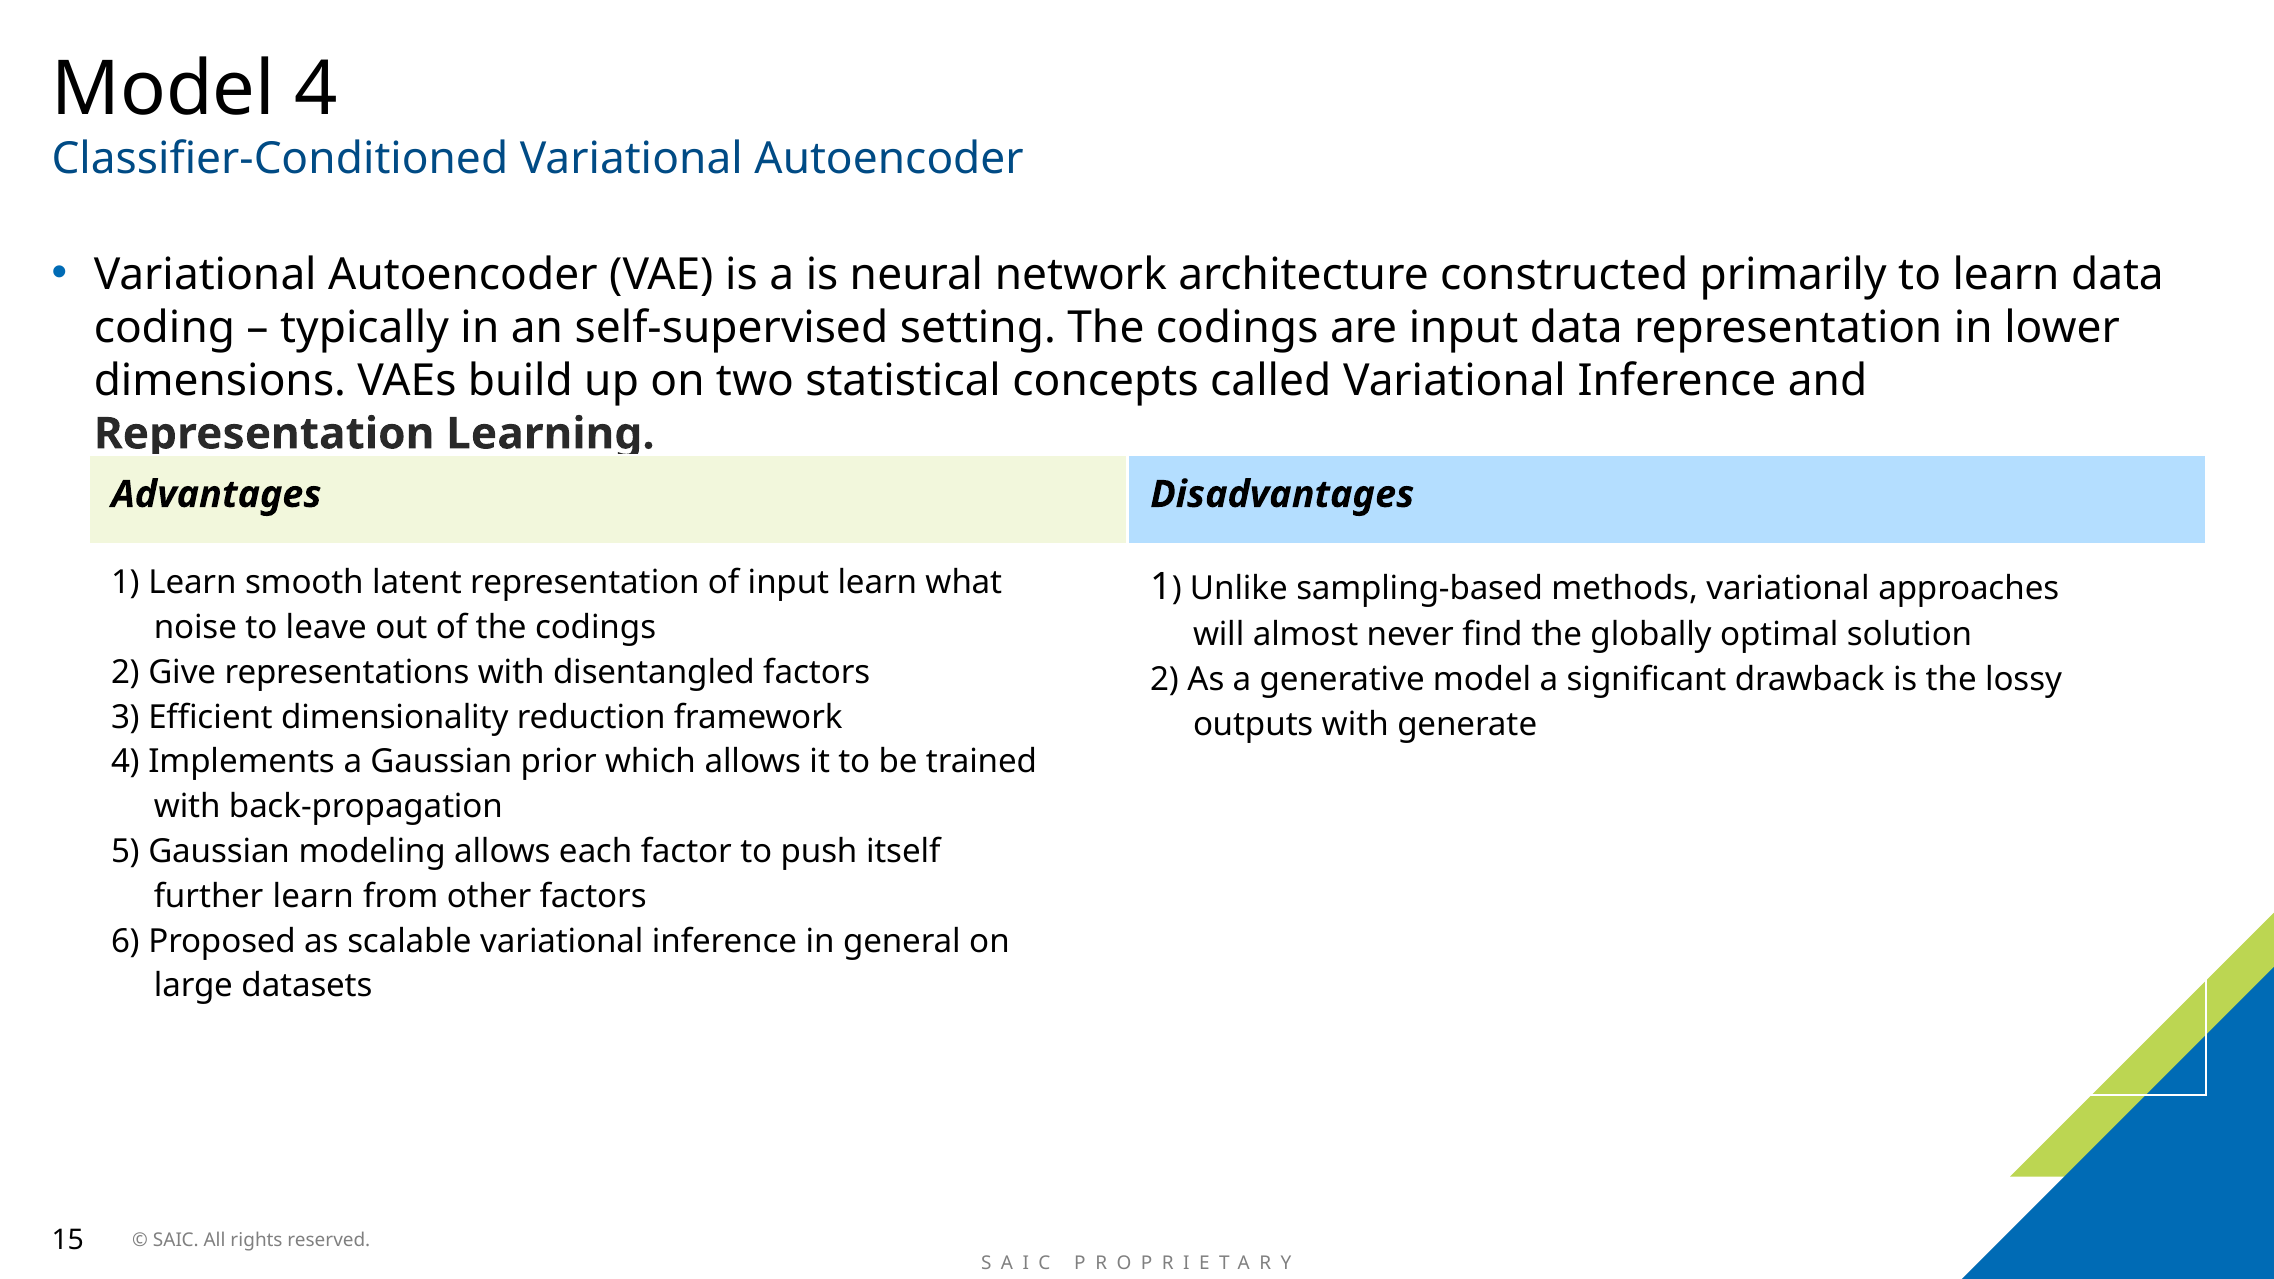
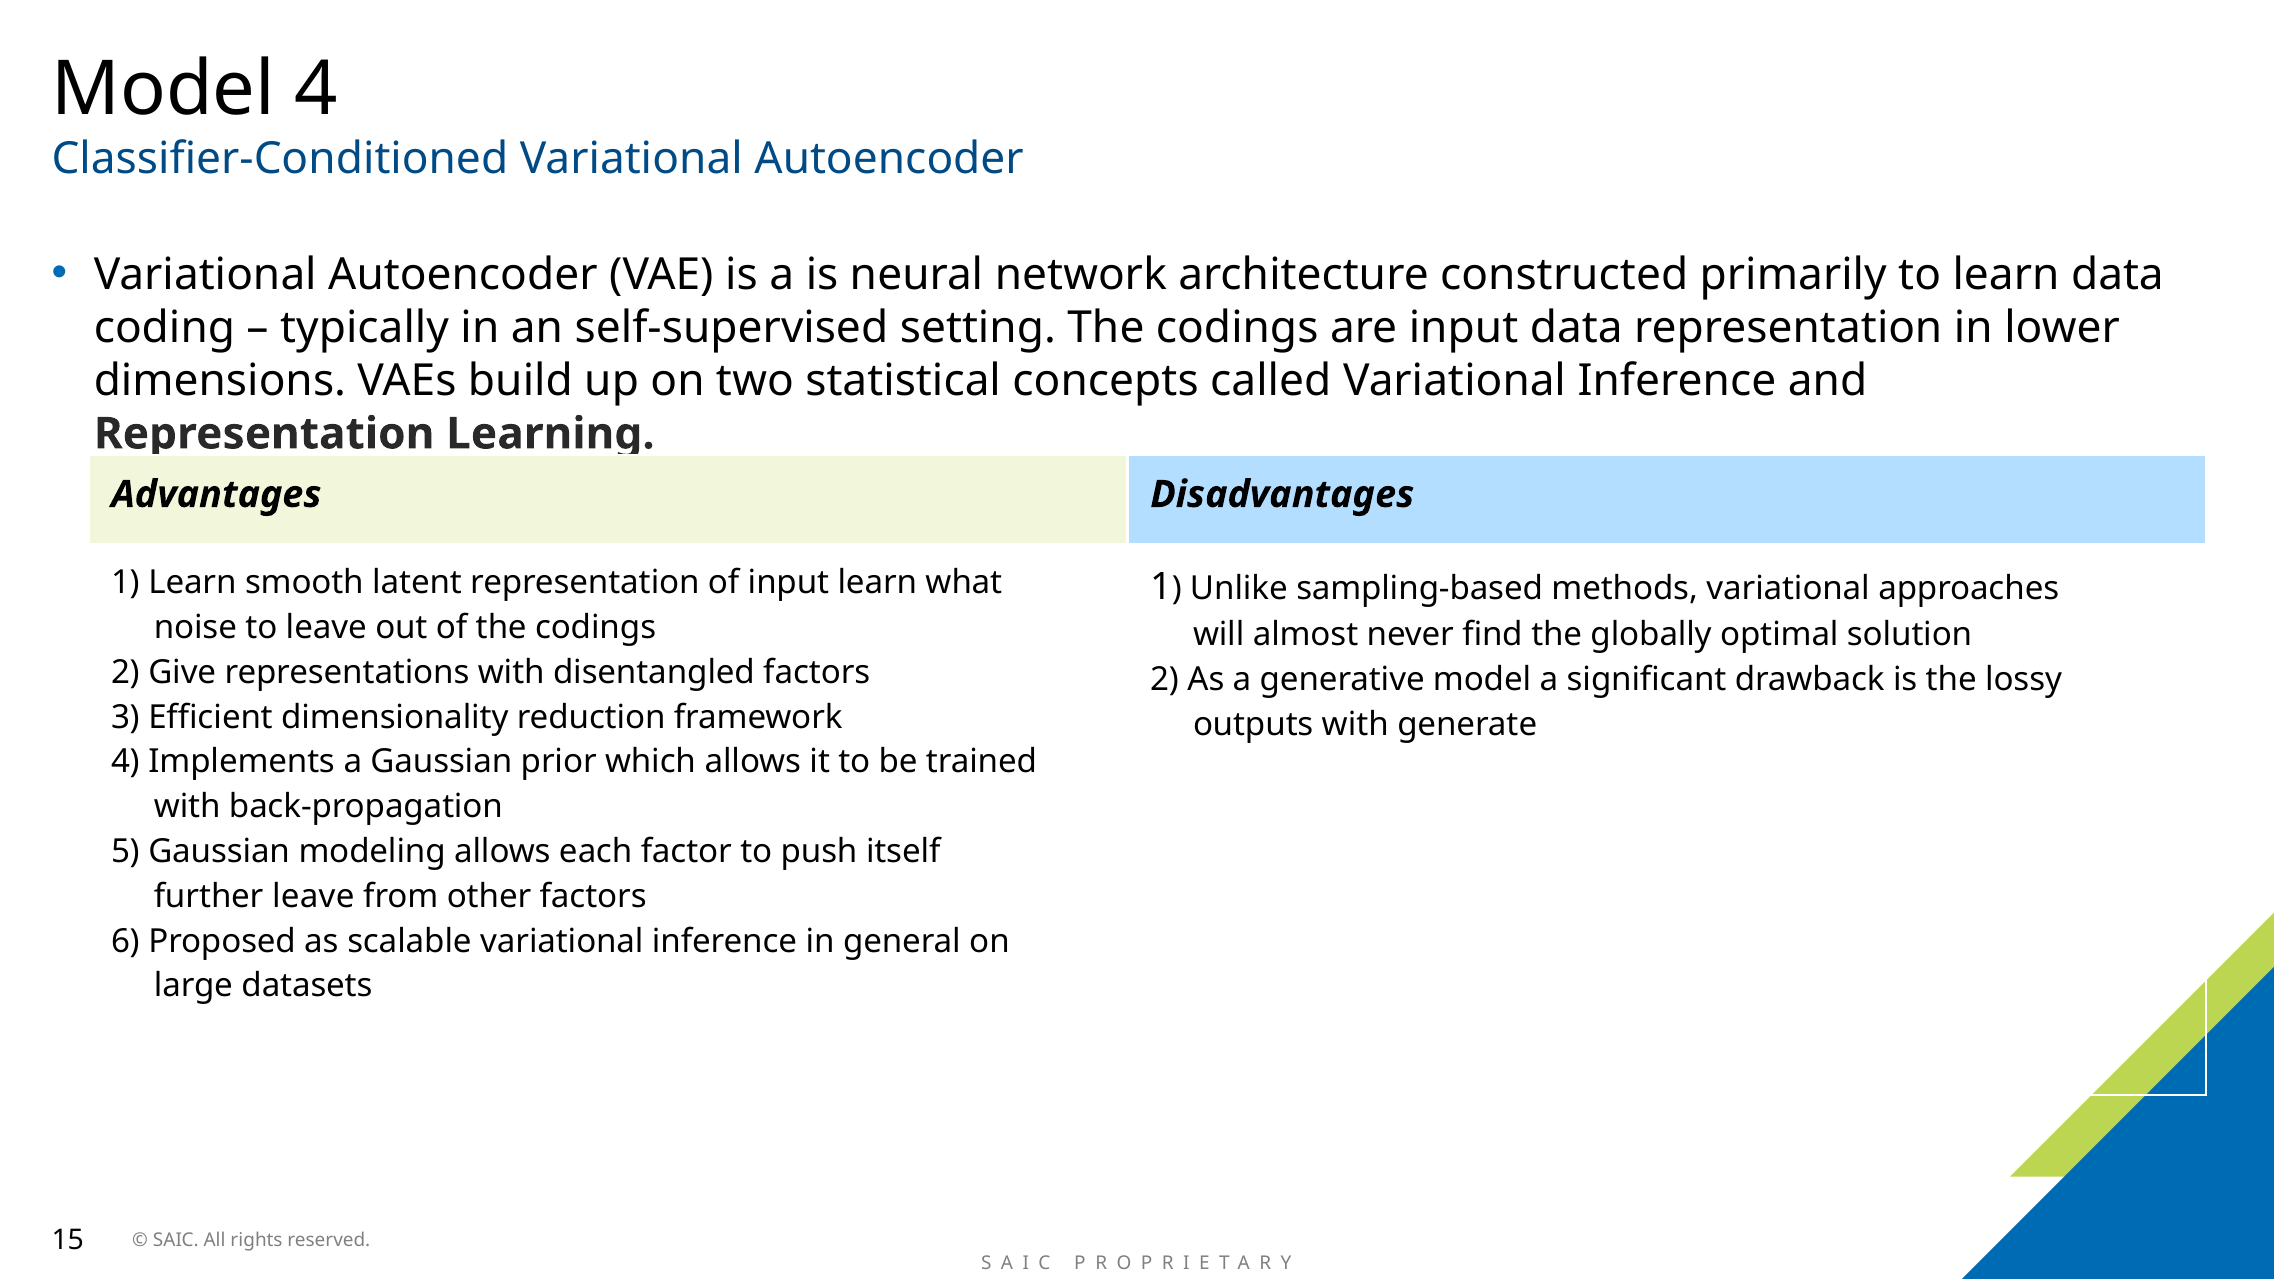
further learn: learn -> leave
